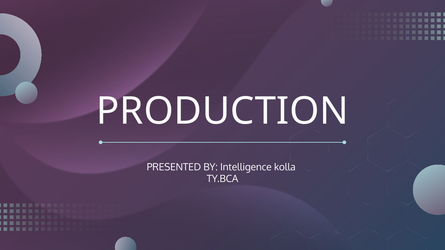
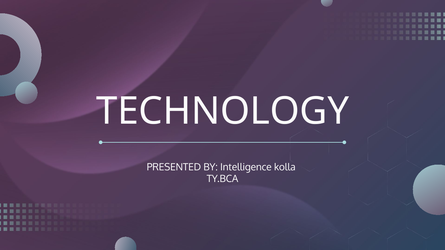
PRODUCTION: PRODUCTION -> TECHNOLOGY
